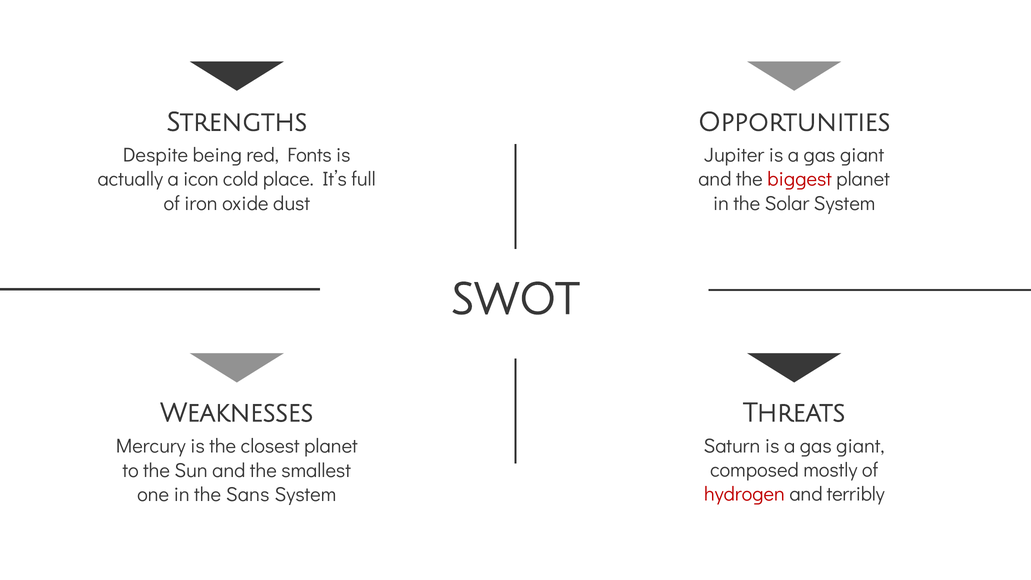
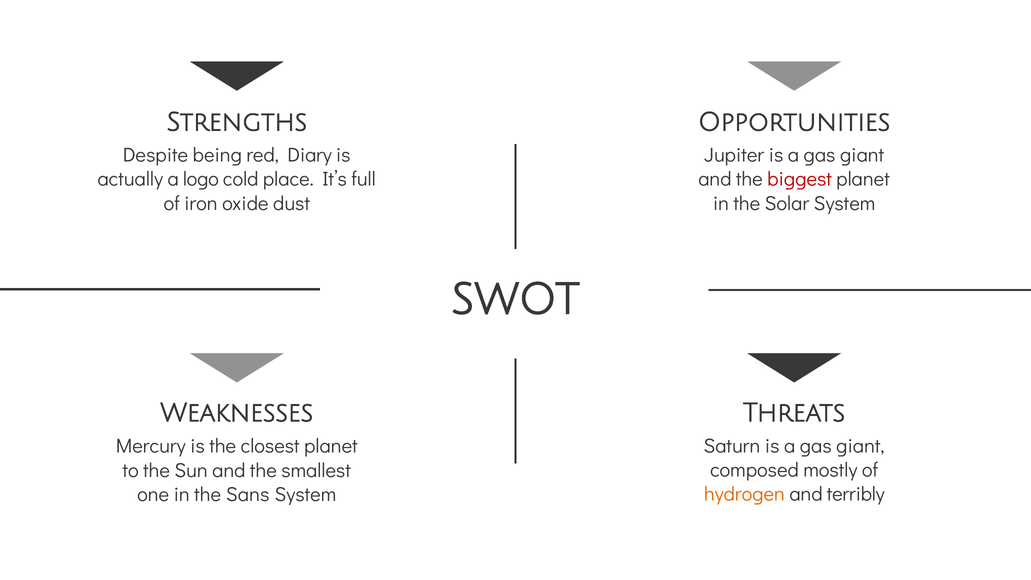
Fonts: Fonts -> Diary
icon: icon -> logo
hydrogen colour: red -> orange
